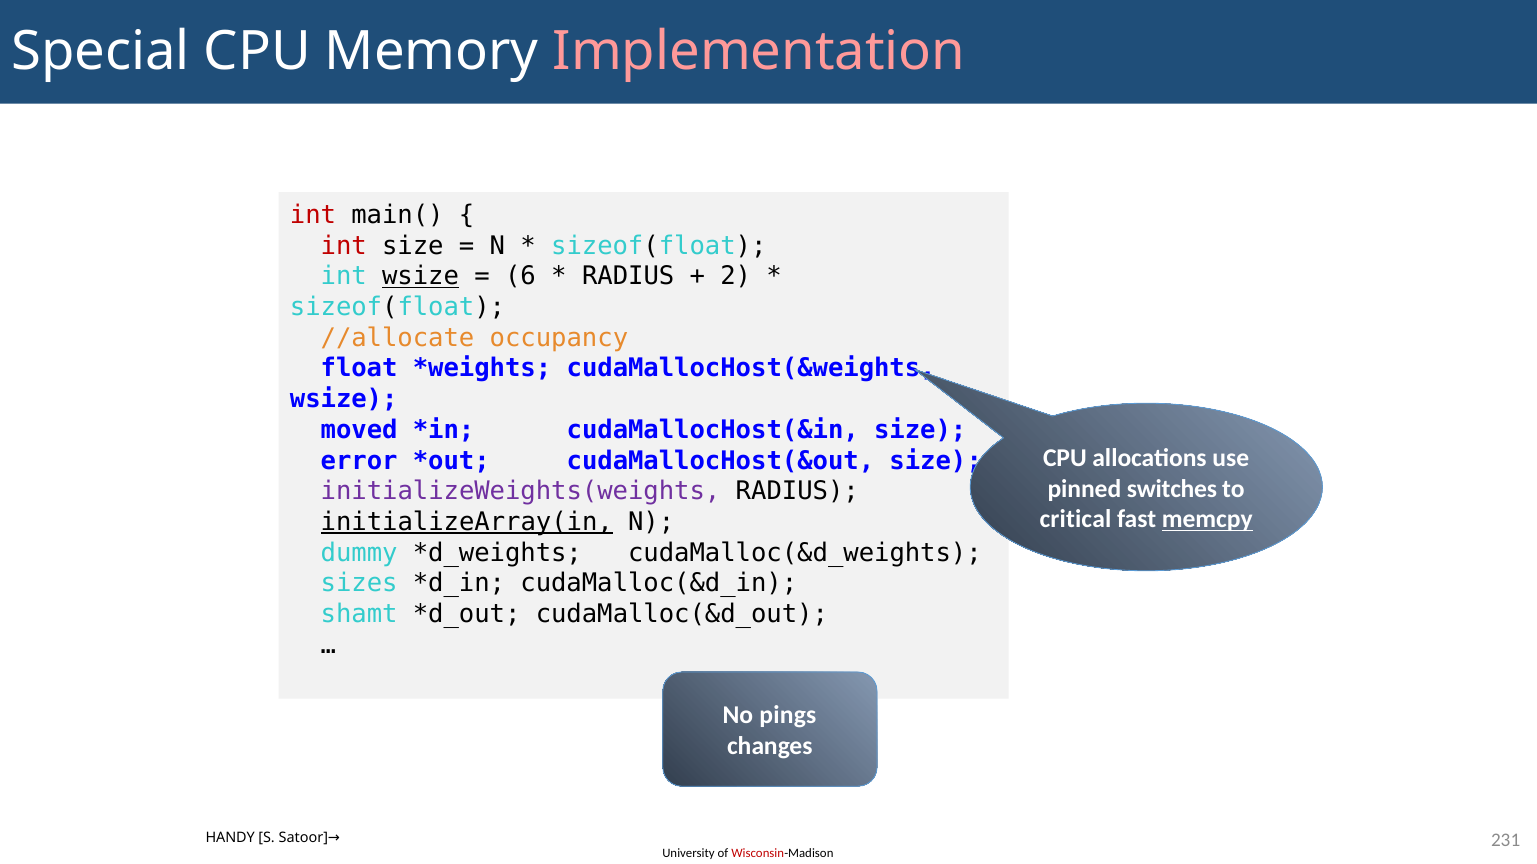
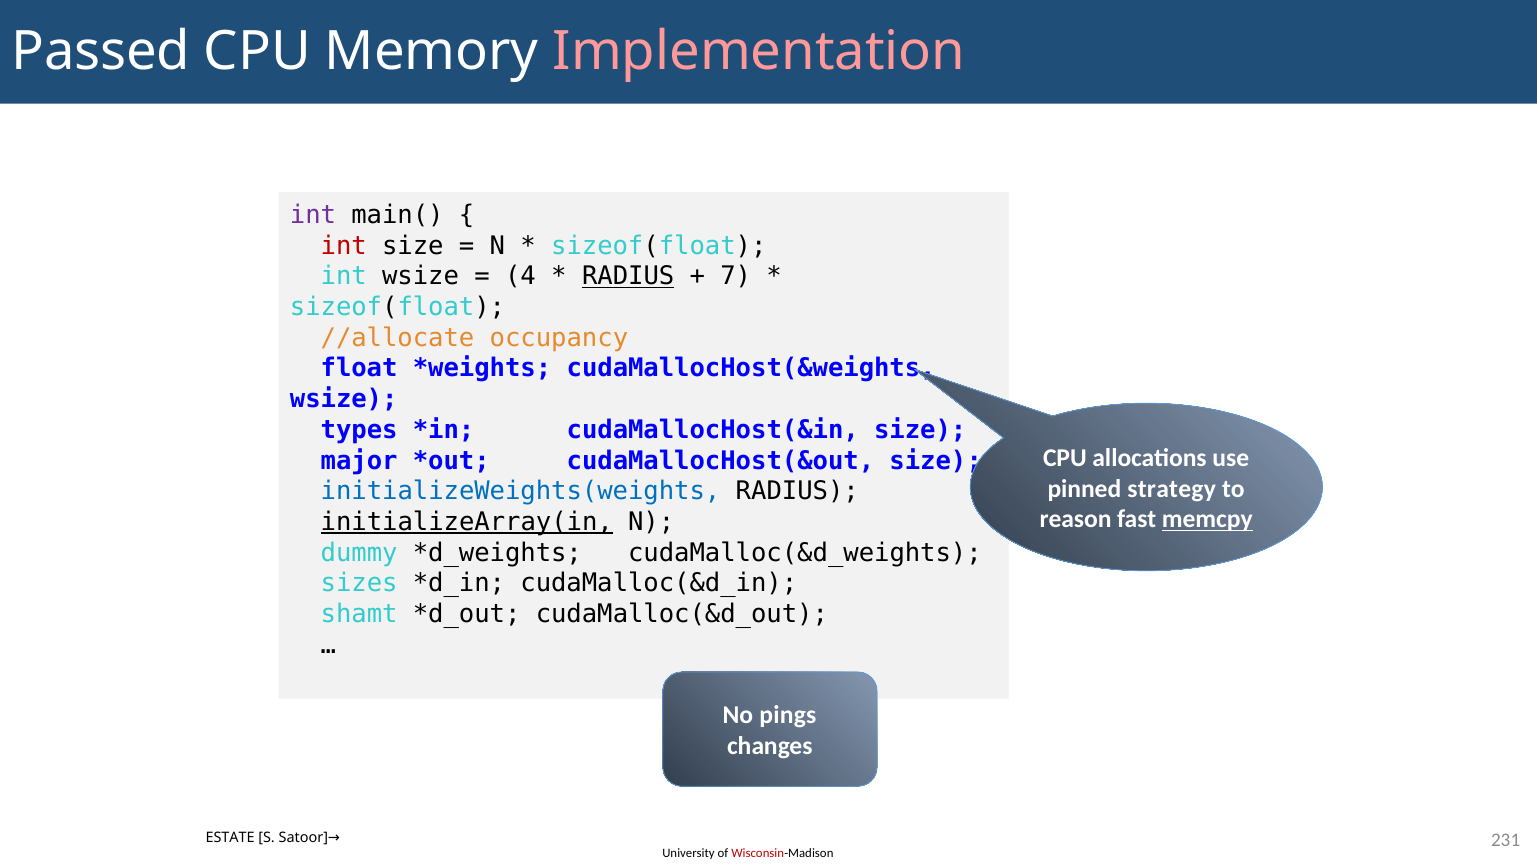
Special: Special -> Passed
int at (313, 215) colour: red -> purple
wsize at (421, 277) underline: present -> none
6: 6 -> 4
RADIUS at (628, 277) underline: none -> present
2: 2 -> 7
moved: moved -> types
error: error -> major
switches: switches -> strategy
initializeWeights(weights colour: purple -> blue
critical: critical -> reason
HANDY: HANDY -> ESTATE
